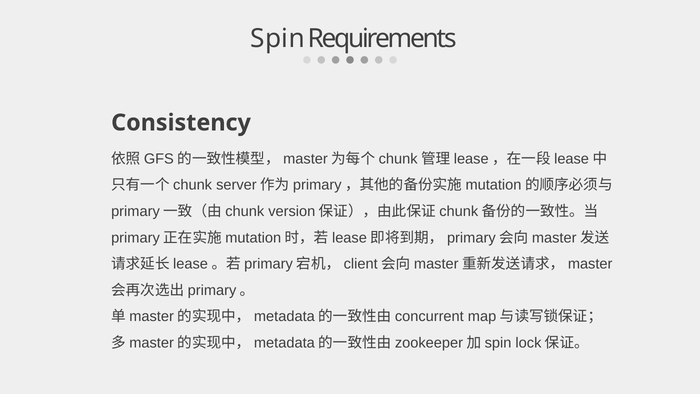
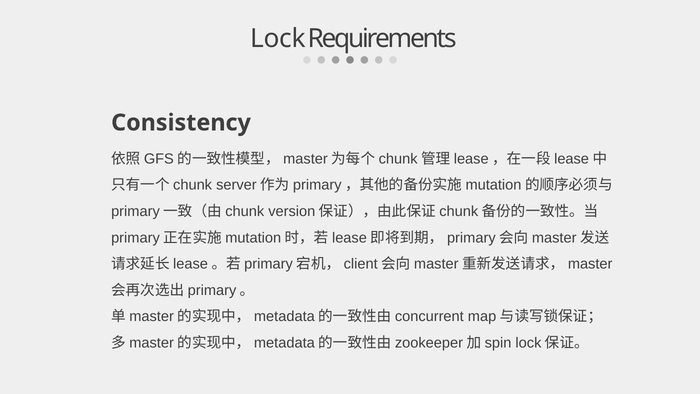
Spin: Spin -> Lock
